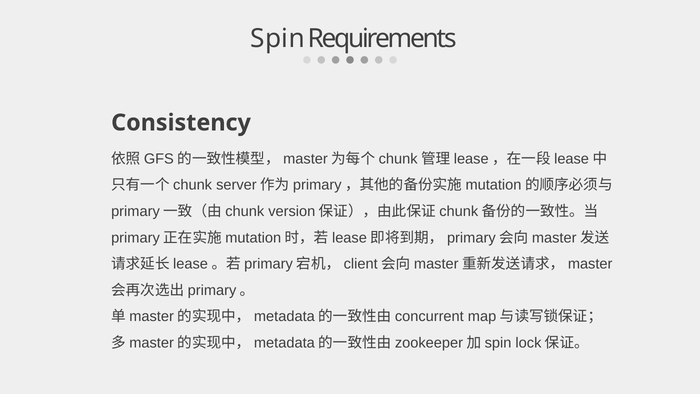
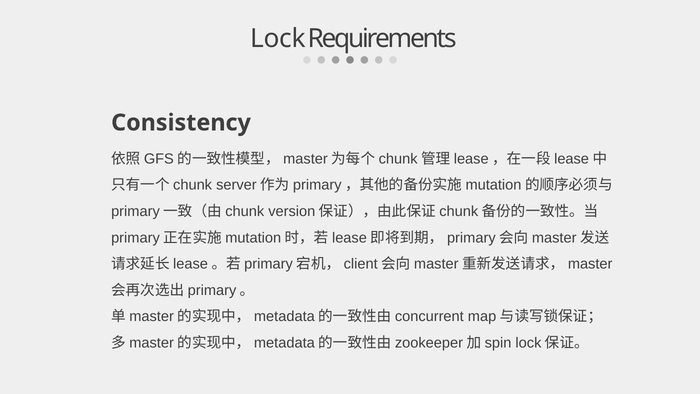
Spin: Spin -> Lock
